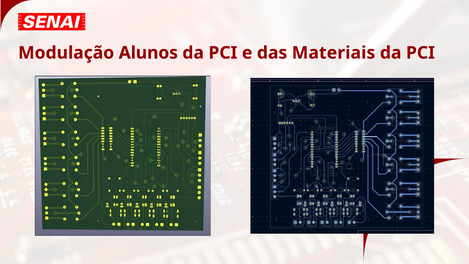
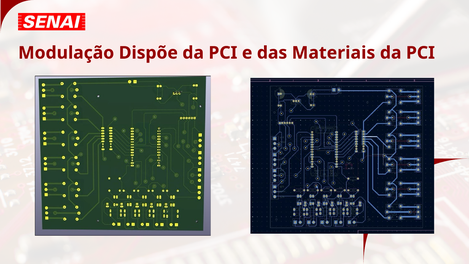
Alunos: Alunos -> Dispõe
